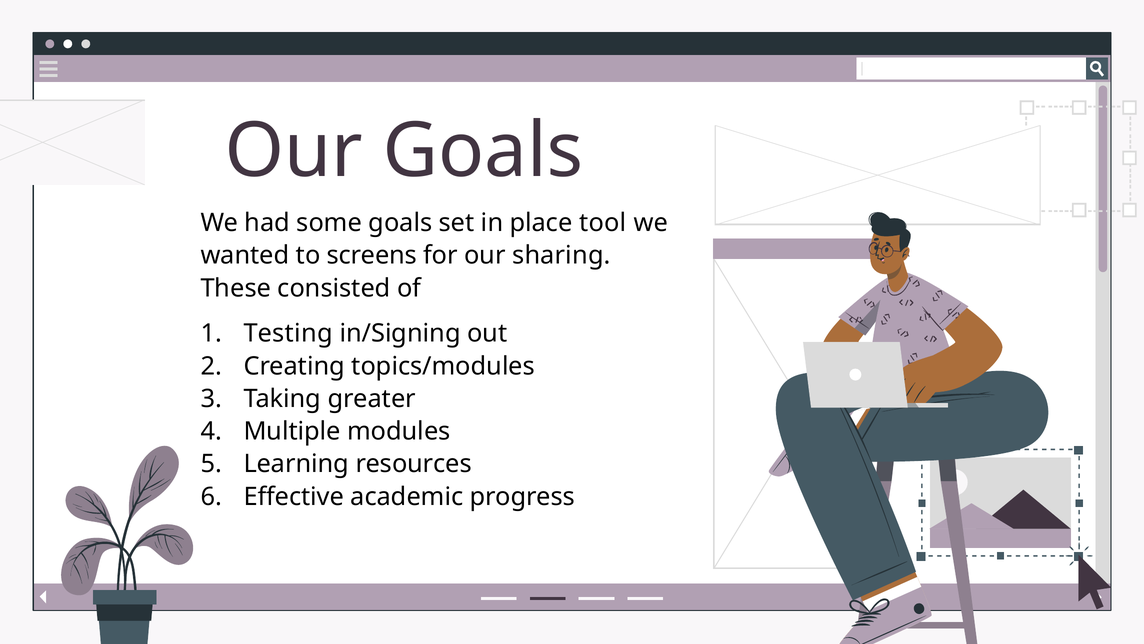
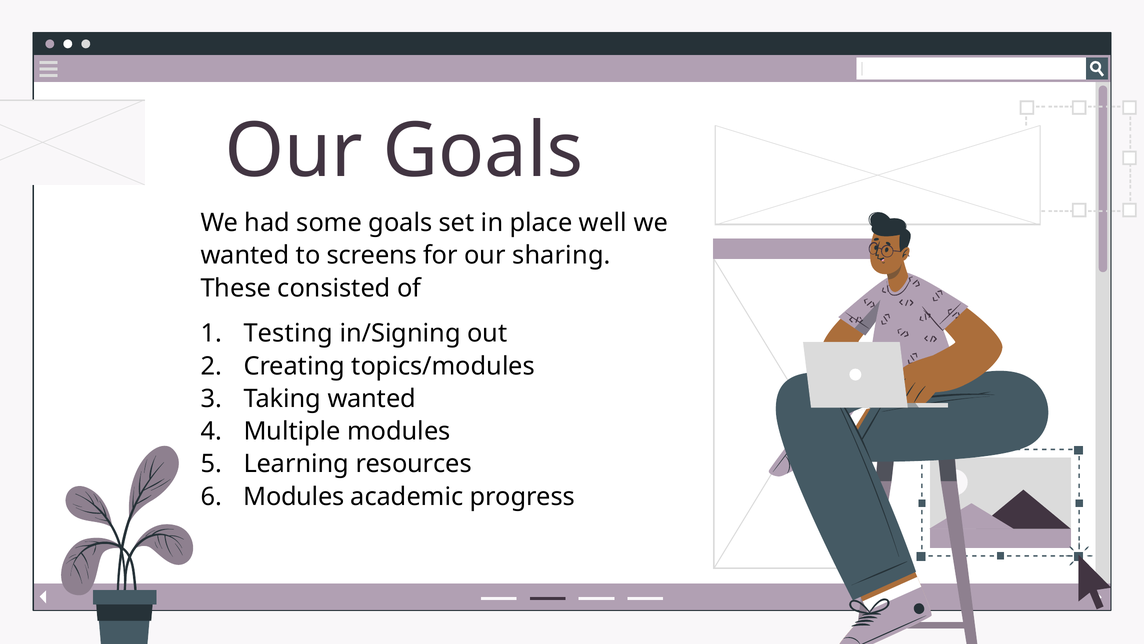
tool: tool -> well
Taking greater: greater -> wanted
Effective at (294, 496): Effective -> Modules
